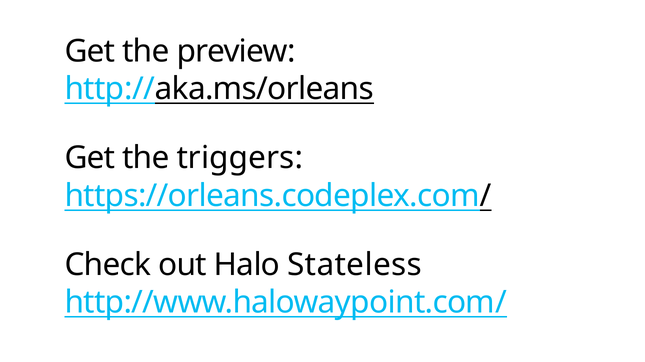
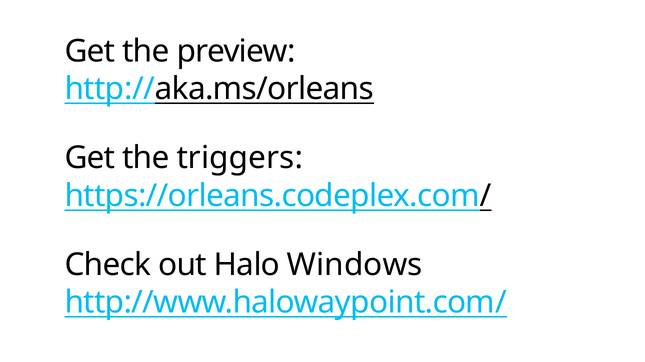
Stateless: Stateless -> Windows
